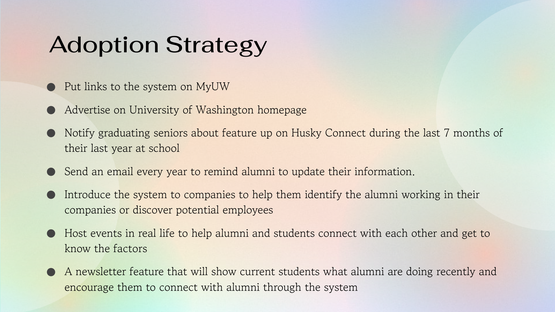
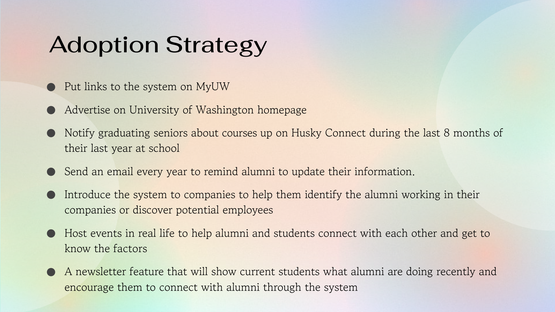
about feature: feature -> courses
7: 7 -> 8
